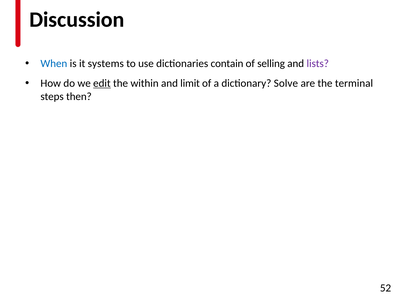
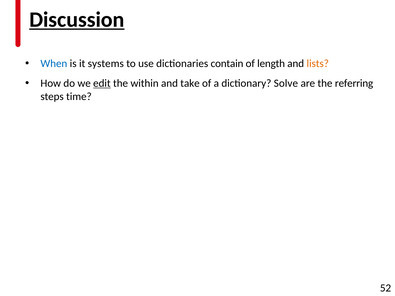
Discussion underline: none -> present
selling: selling -> length
lists colour: purple -> orange
limit: limit -> take
terminal: terminal -> referring
then: then -> time
